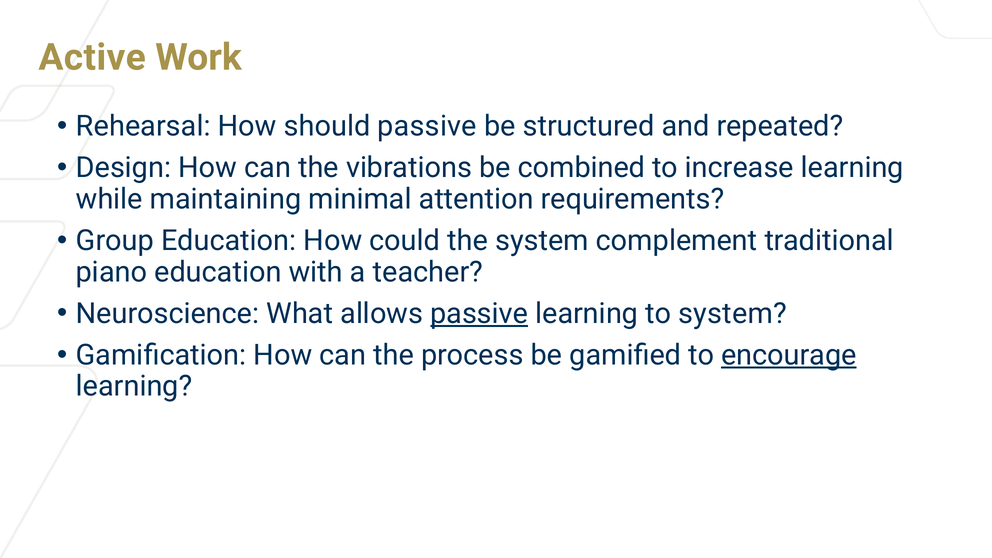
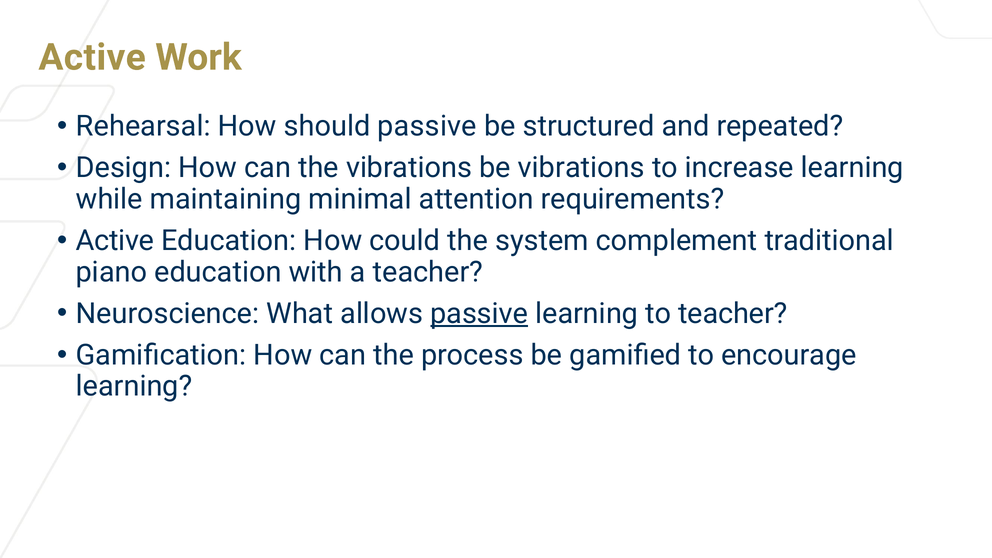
be combined: combined -> vibrations
Group at (115, 241): Group -> Active
to system: system -> teacher
encourage underline: present -> none
